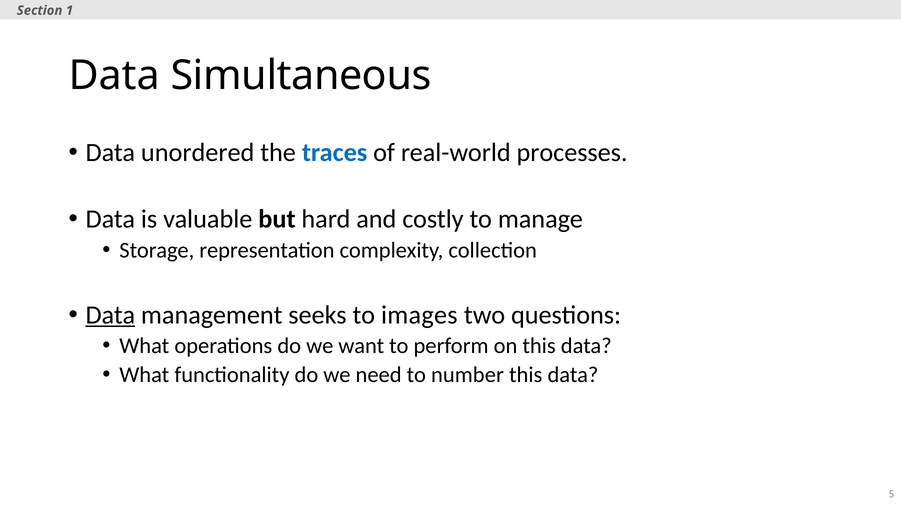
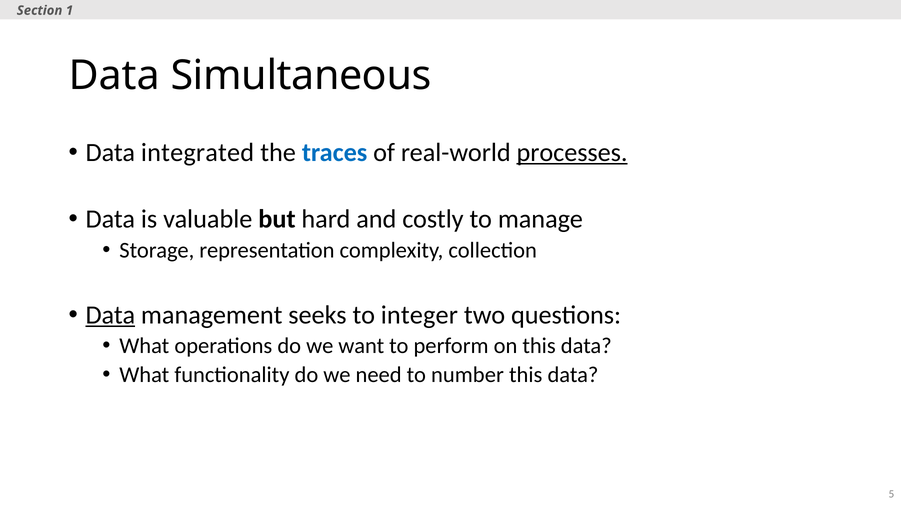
unordered: unordered -> integrated
processes underline: none -> present
images: images -> integer
